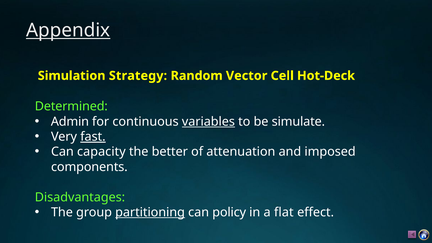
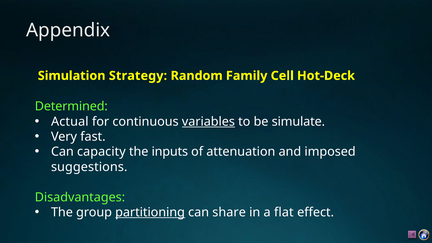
Appendix underline: present -> none
Vector: Vector -> Family
Admin: Admin -> Actual
fast underline: present -> none
better: better -> inputs
components: components -> suggestions
policy: policy -> share
